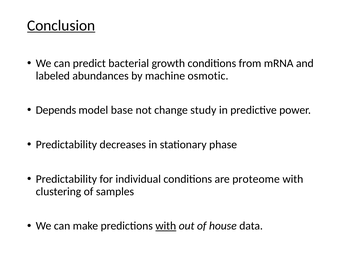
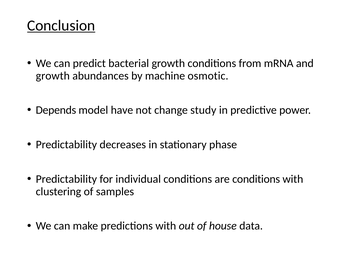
labeled at (53, 76): labeled -> growth
base: base -> have
are proteome: proteome -> conditions
with at (166, 226) underline: present -> none
